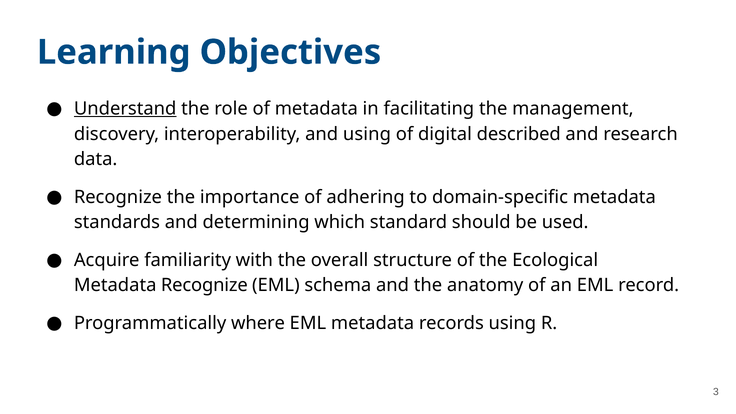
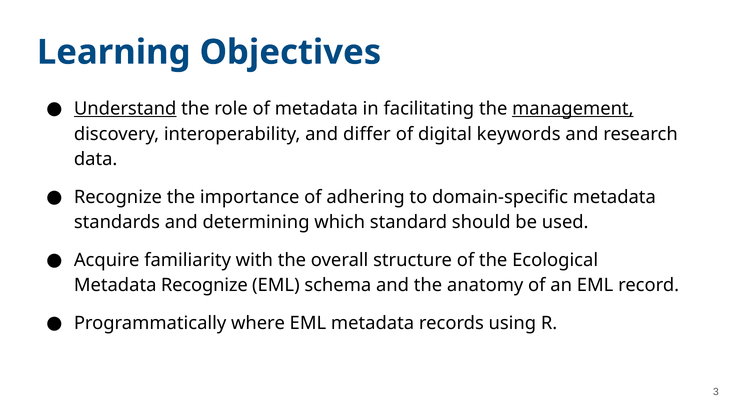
management underline: none -> present
and using: using -> differ
described: described -> keywords
